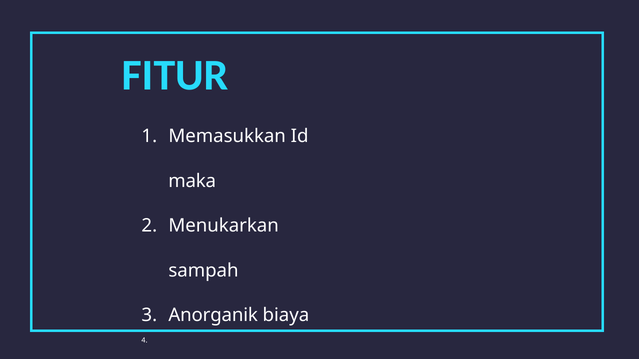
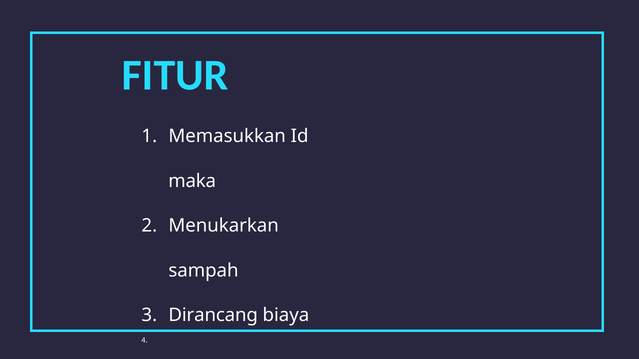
Anorganik: Anorganik -> Dirancang
